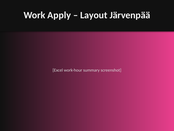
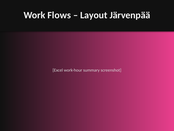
Apply: Apply -> Flows
